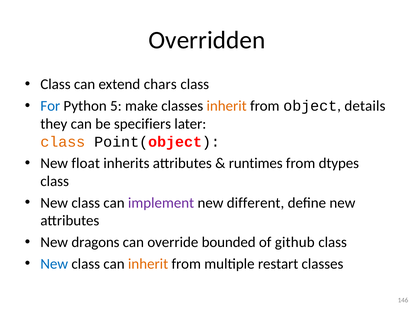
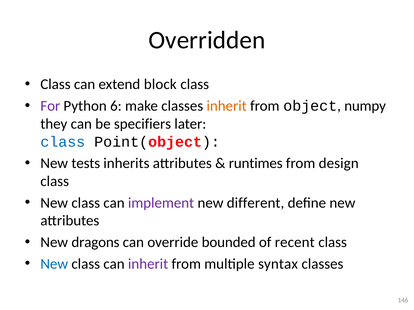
chars: chars -> block
For colour: blue -> purple
5: 5 -> 6
details: details -> numpy
class at (63, 142) colour: orange -> blue
float: float -> tests
dtypes: dtypes -> design
github: github -> recent
inherit at (148, 264) colour: orange -> purple
restart: restart -> syntax
